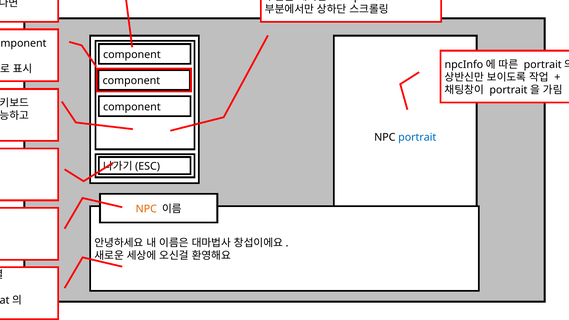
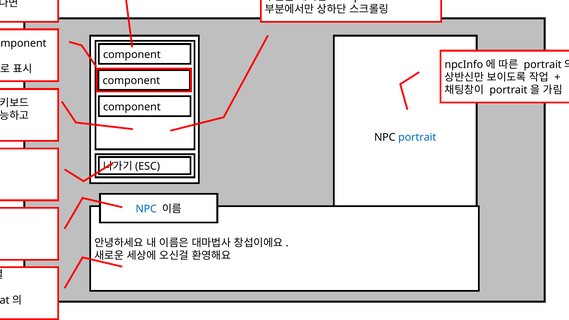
NPC at (146, 209) colour: orange -> blue
